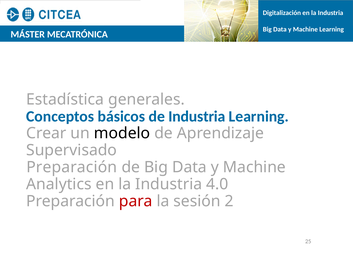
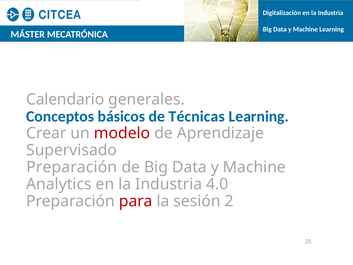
Estadística: Estadística -> Calendario
de Industria: Industria -> Técnicas
modelo colour: black -> red
